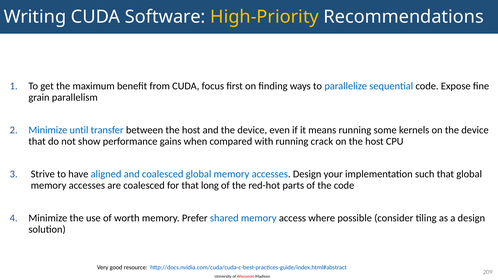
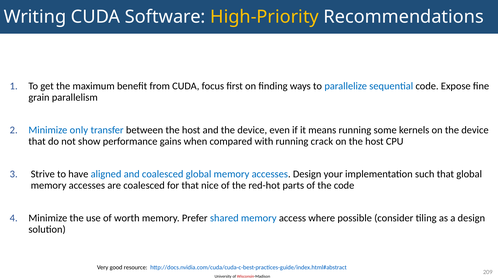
until: until -> only
long: long -> nice
